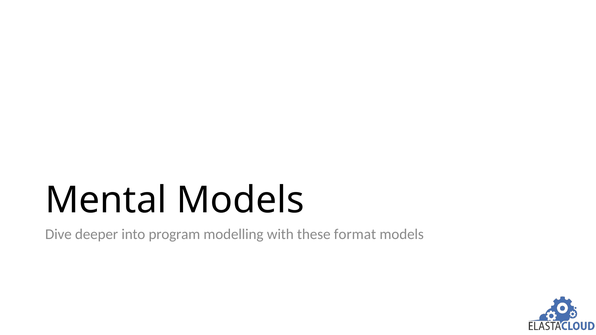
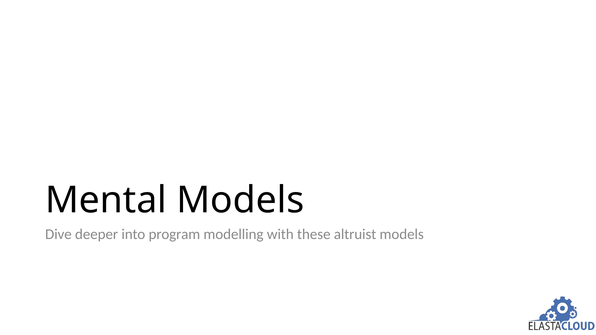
format: format -> altruist
